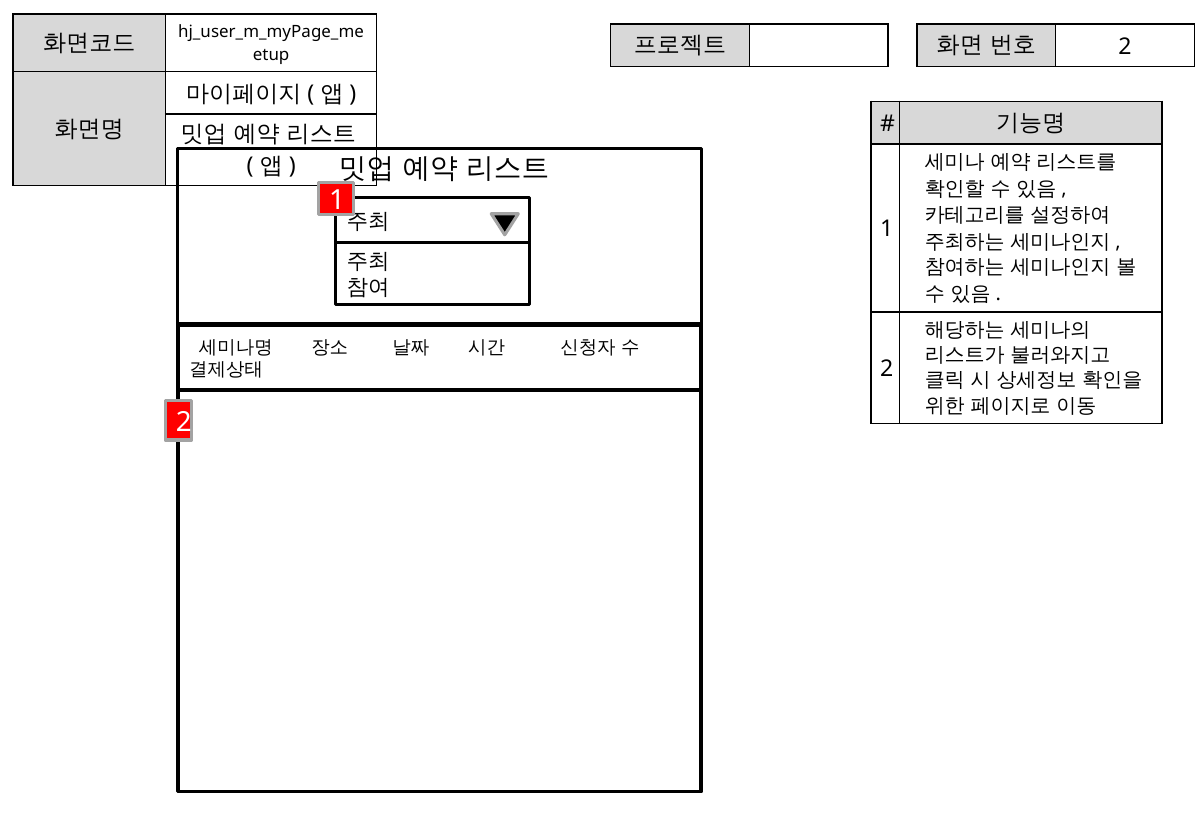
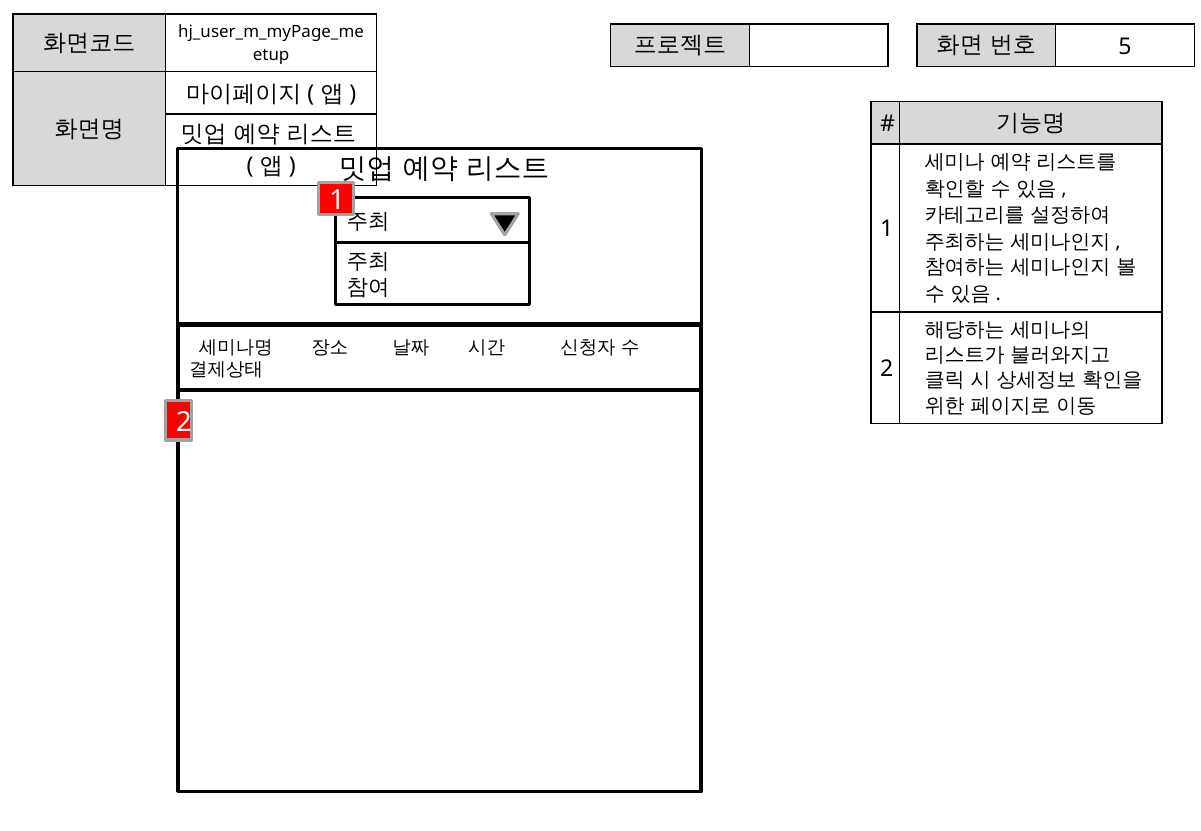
2 at (1125, 47): 2 -> 5
